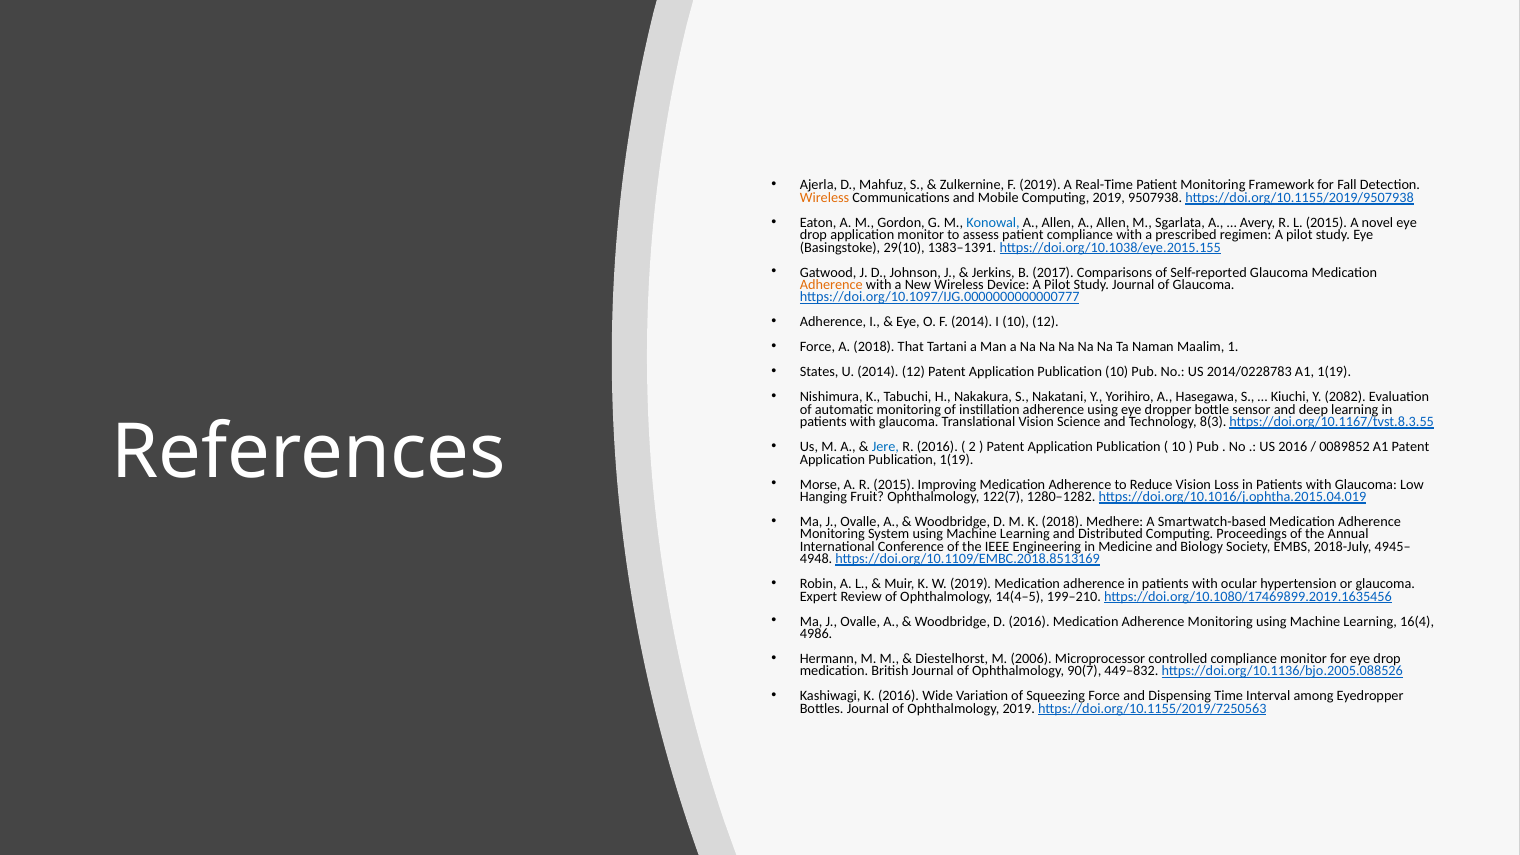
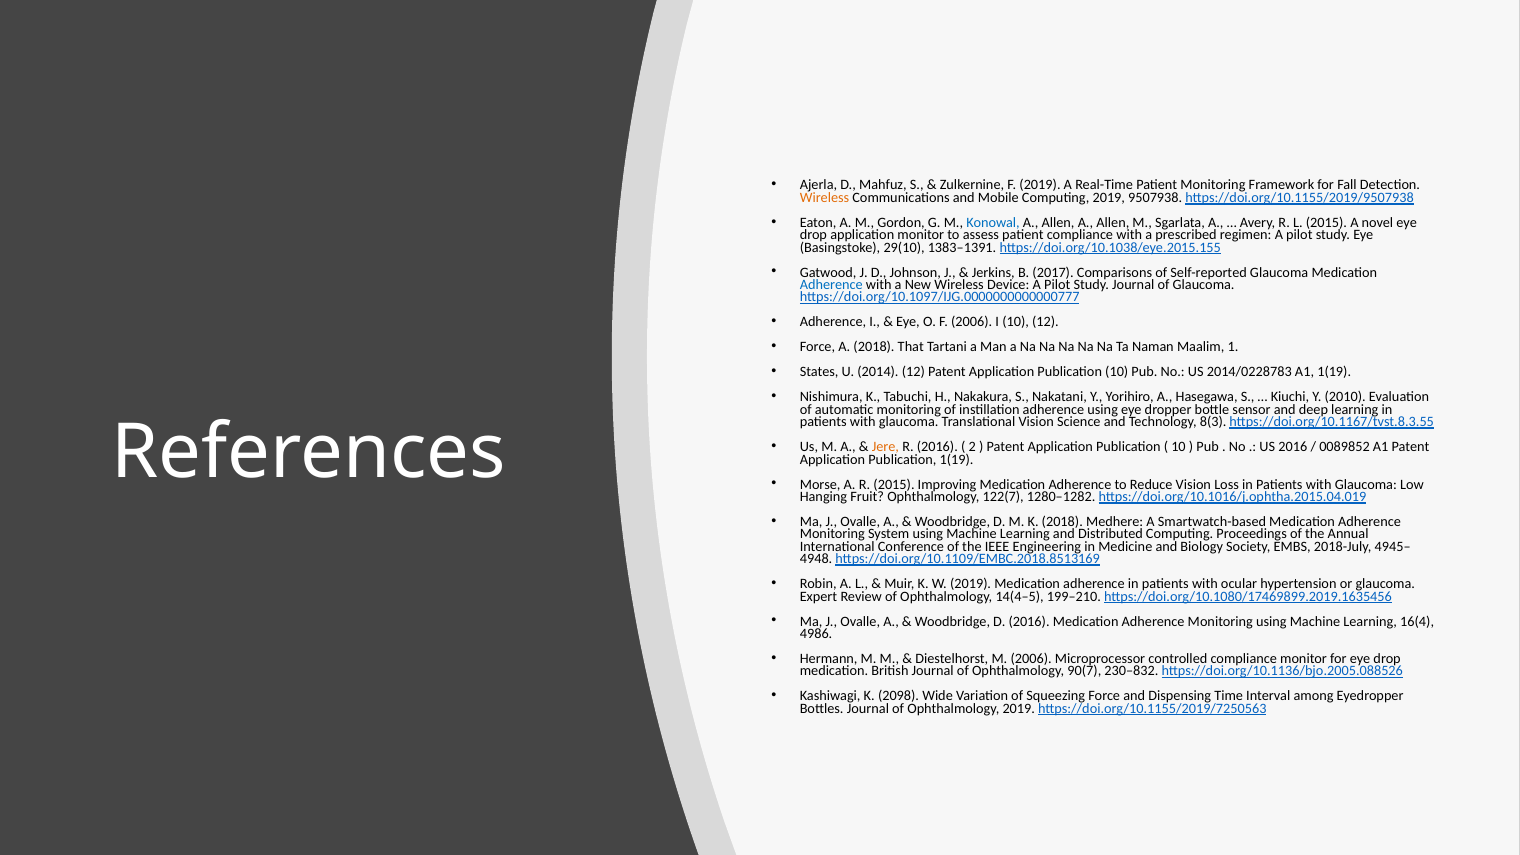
Adherence at (831, 285) colour: orange -> blue
F 2014: 2014 -> 2006
2082: 2082 -> 2010
Jere colour: blue -> orange
449–832: 449–832 -> 230–832
K 2016: 2016 -> 2098
